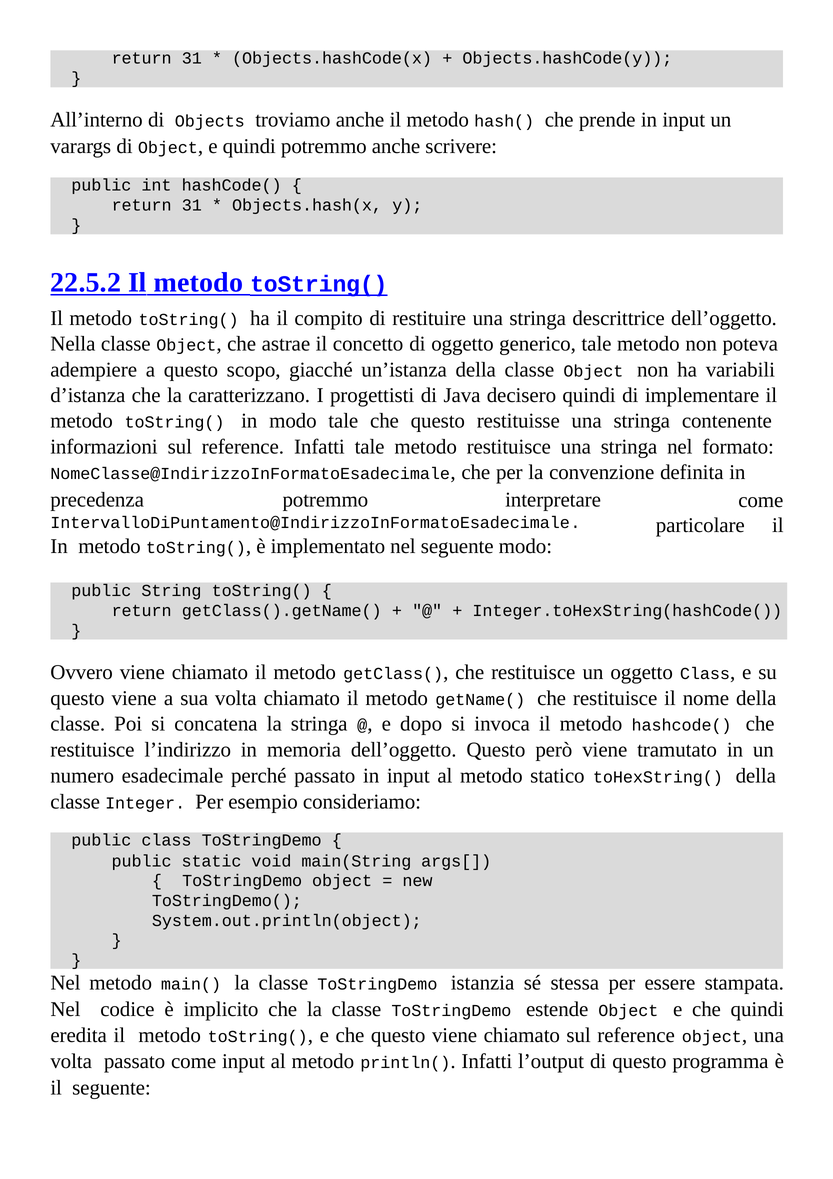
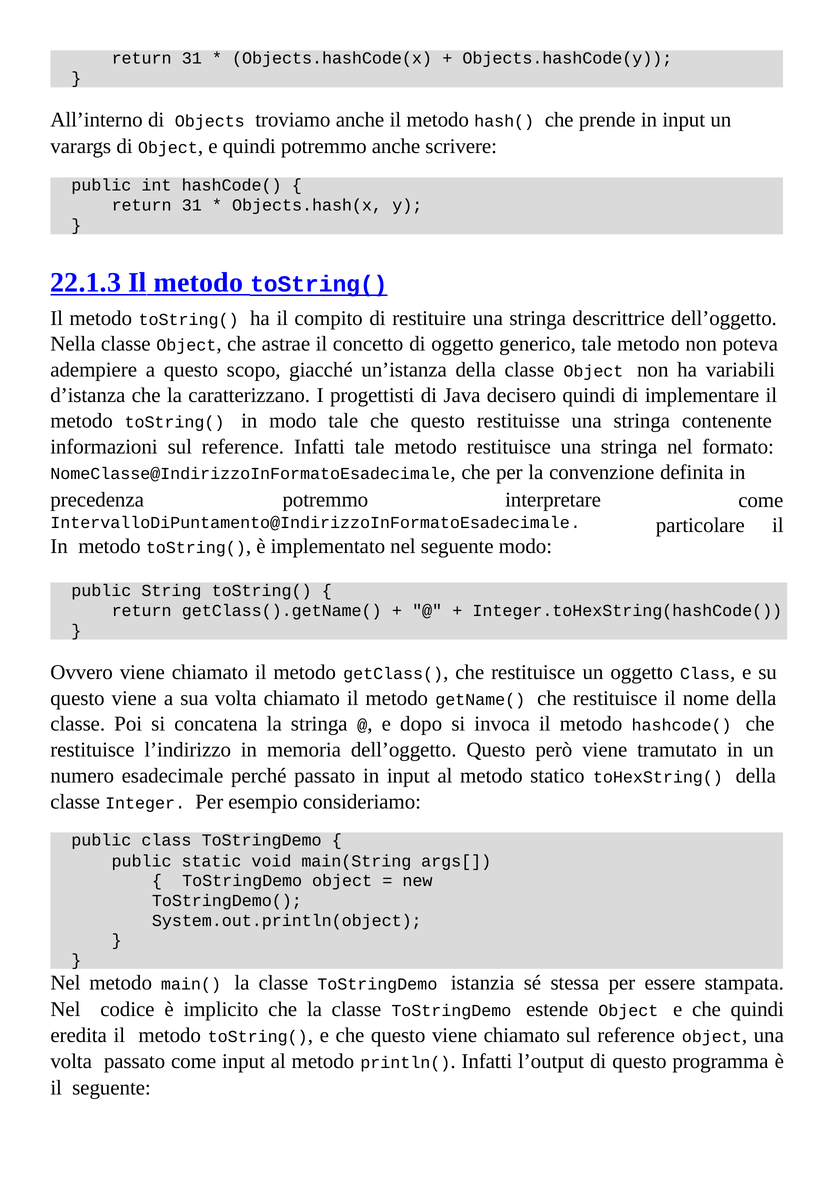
22.5.2: 22.5.2 -> 22.1.3
